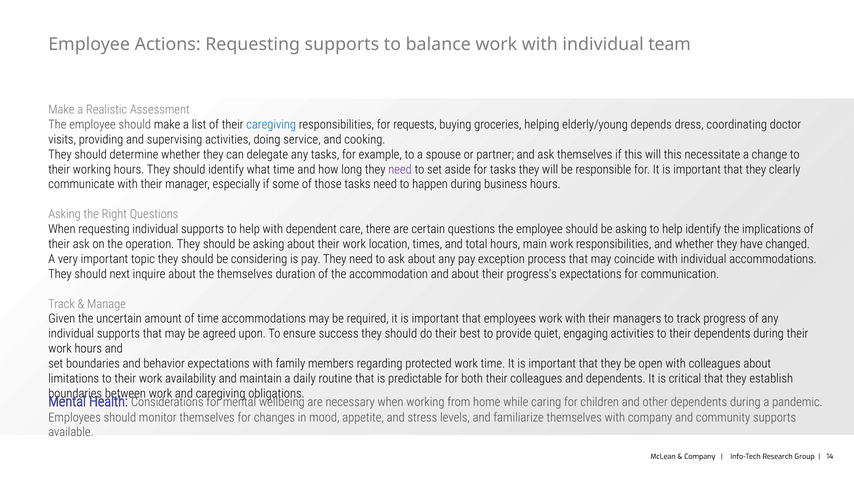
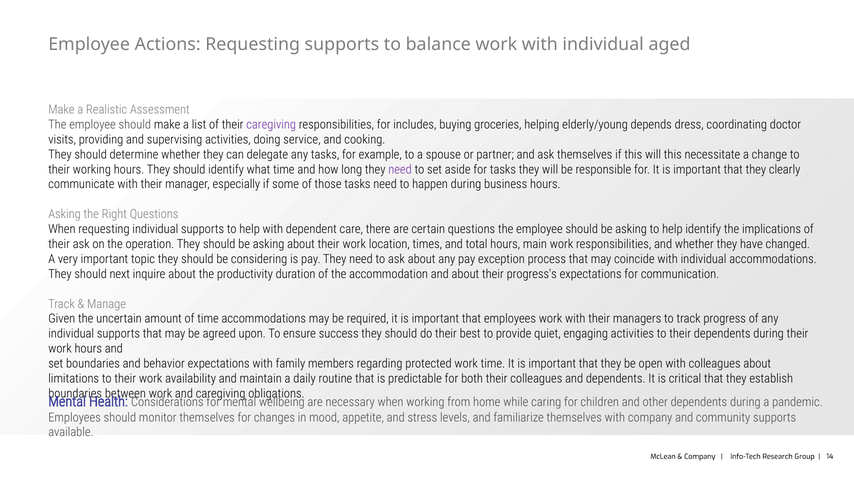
team: team -> aged
caregiving at (271, 125) colour: blue -> purple
requests: requests -> includes
the themselves: themselves -> productivity
